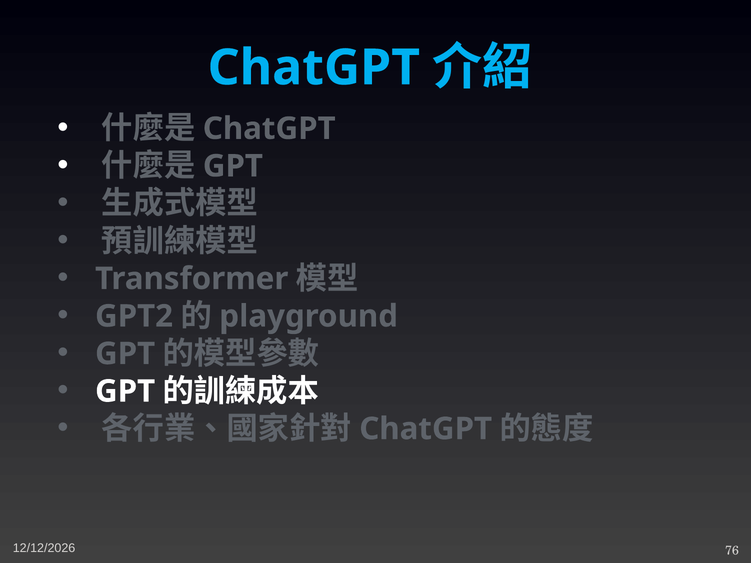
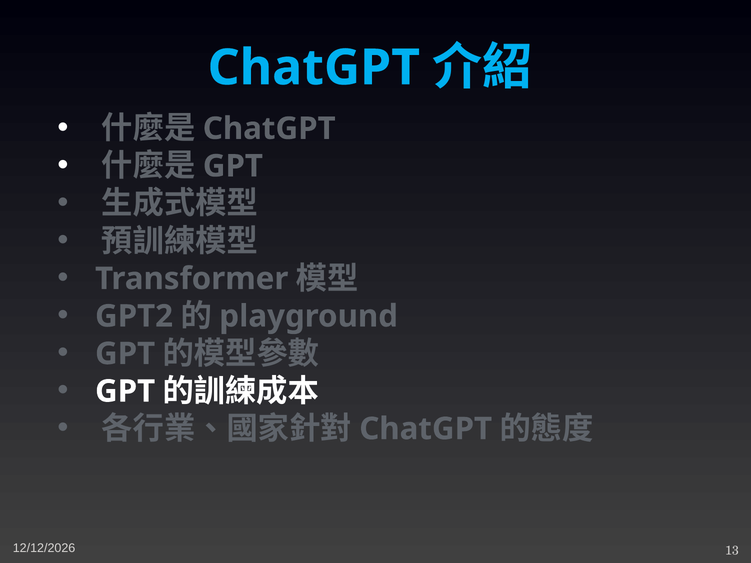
76: 76 -> 13
